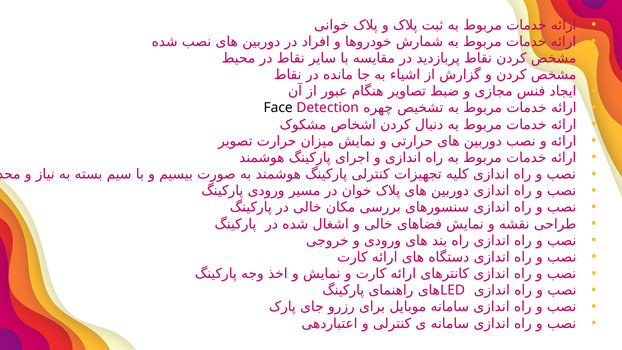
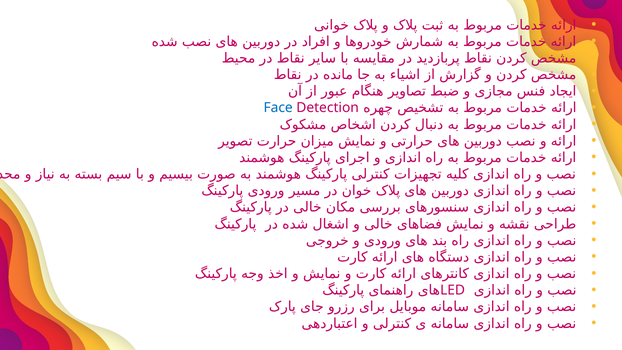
Face colour: black -> blue
